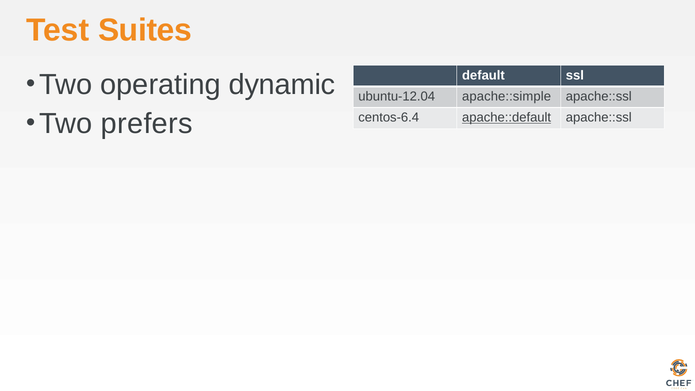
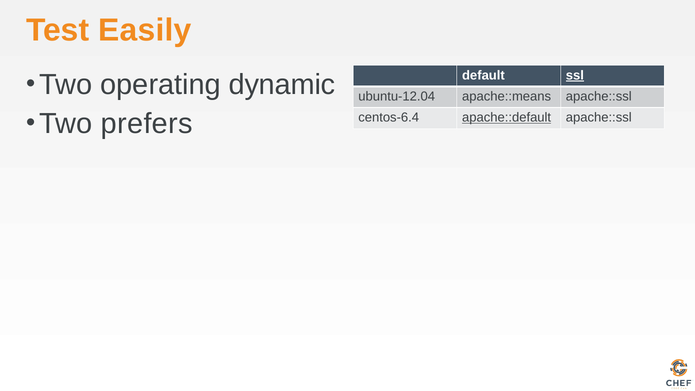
Suites: Suites -> Easily
ssl underline: none -> present
apache::simple: apache::simple -> apache::means
